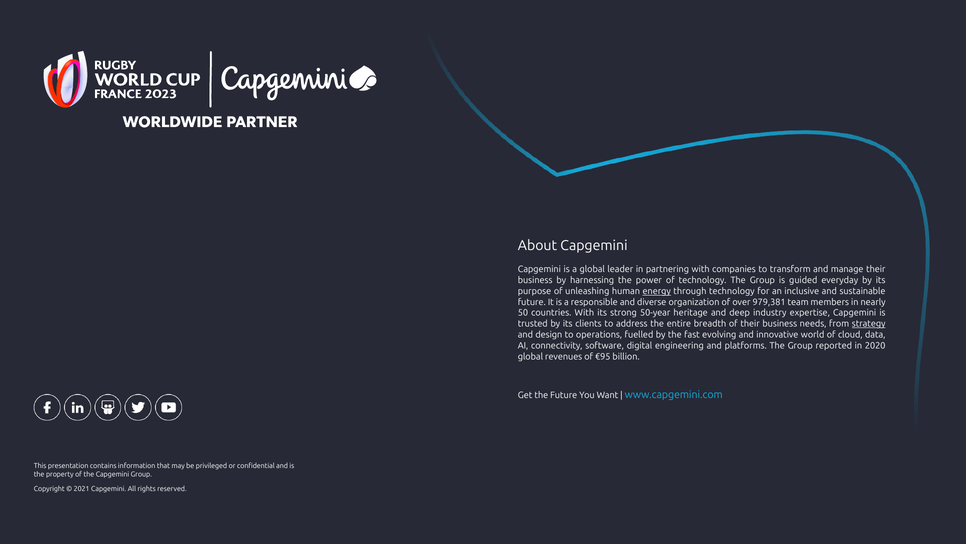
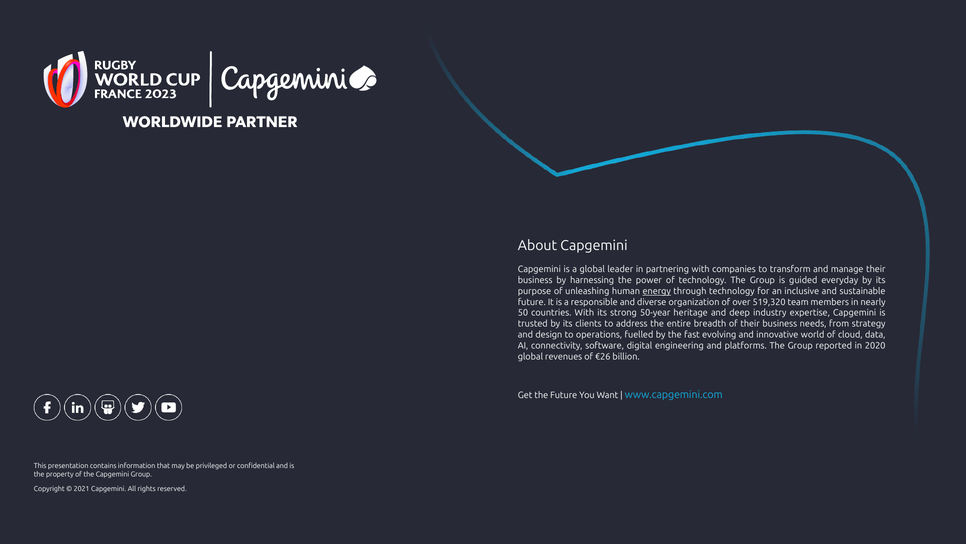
979,381: 979,381 -> 519,320
strategy underline: present -> none
€95: €95 -> €26
